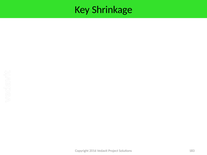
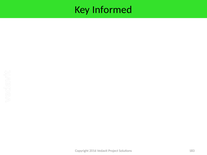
Shrinkage: Shrinkage -> Informed
